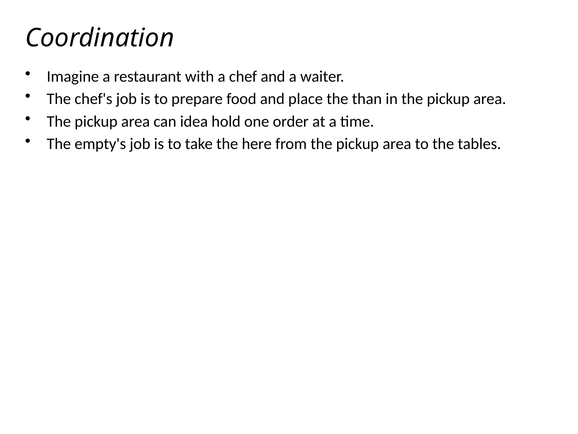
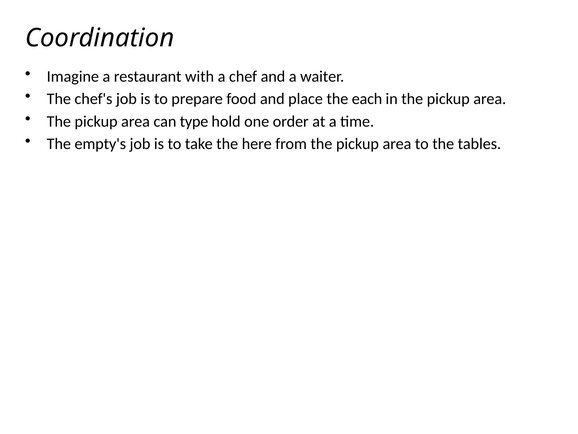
than: than -> each
idea: idea -> type
